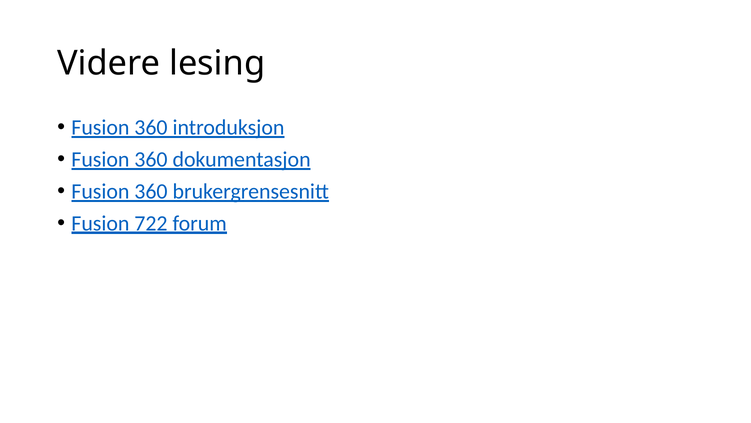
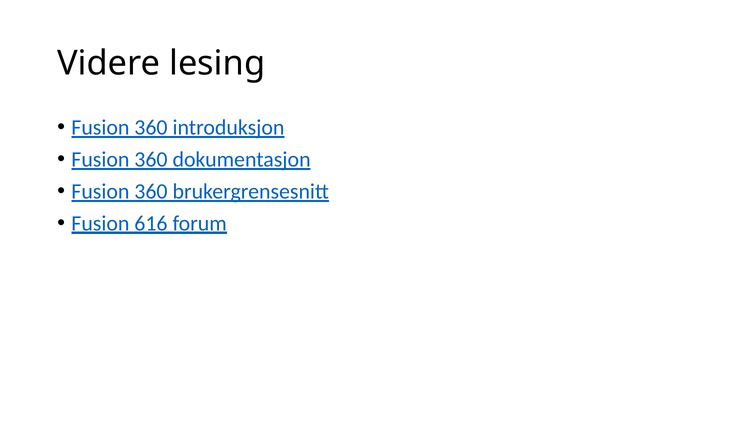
722: 722 -> 616
